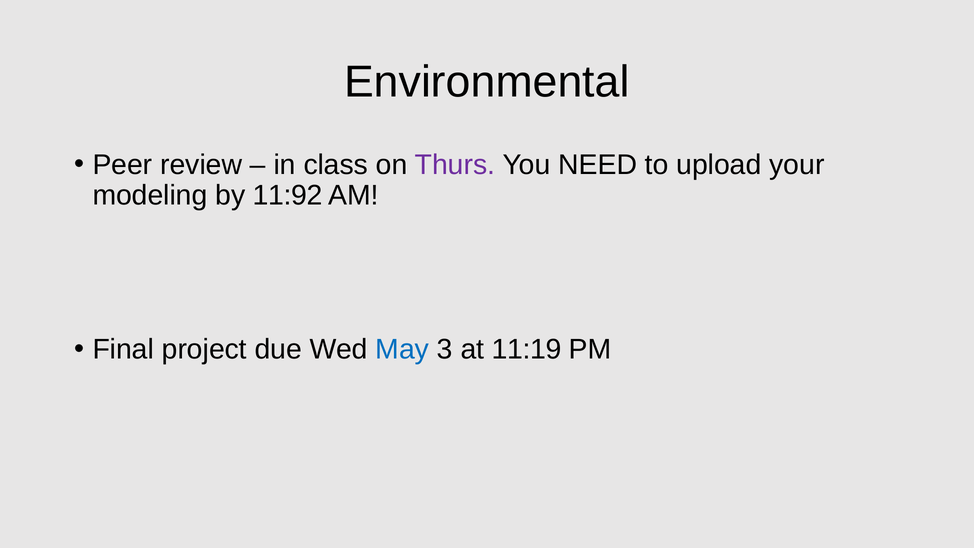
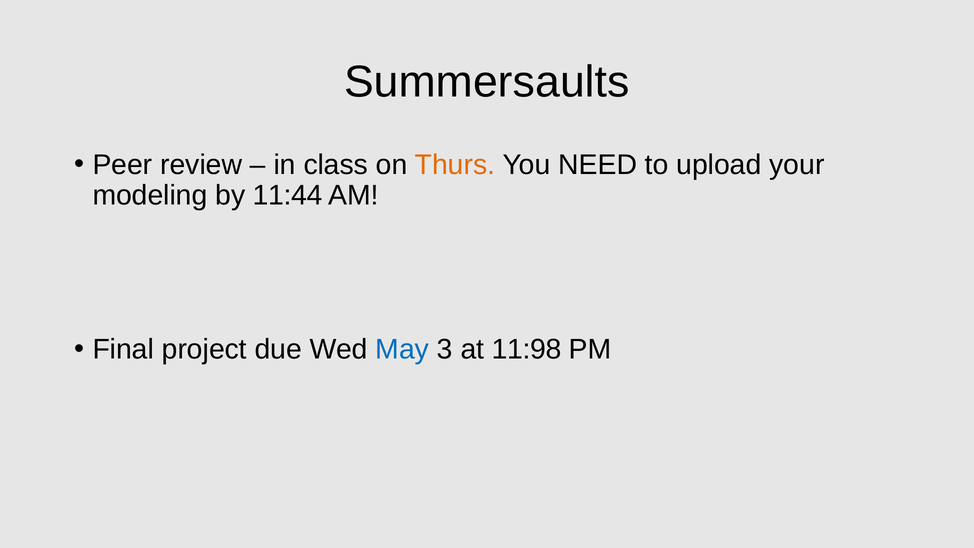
Environmental: Environmental -> Summersaults
Thurs colour: purple -> orange
11:92: 11:92 -> 11:44
11:19: 11:19 -> 11:98
